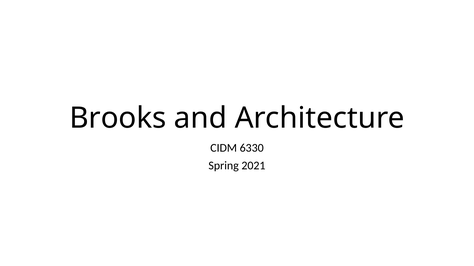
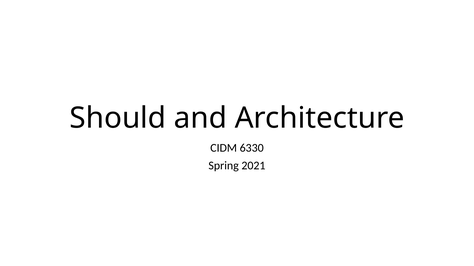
Brooks: Brooks -> Should
